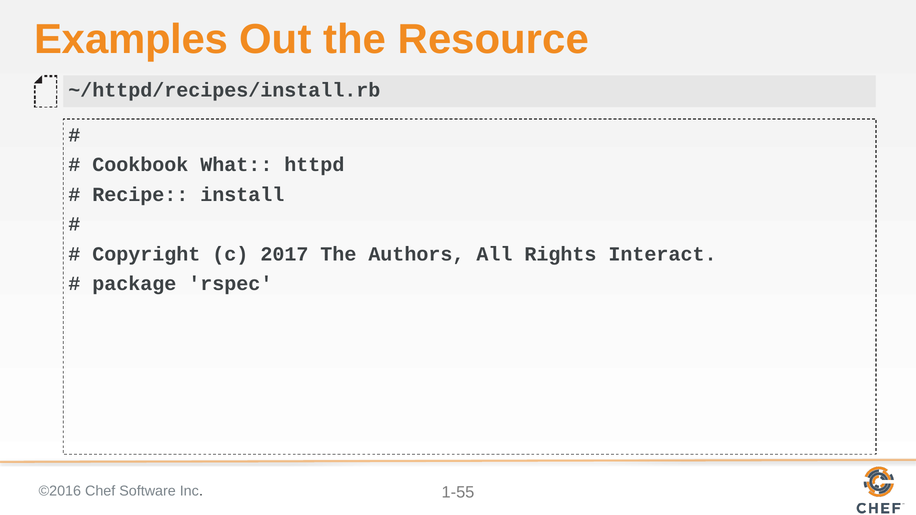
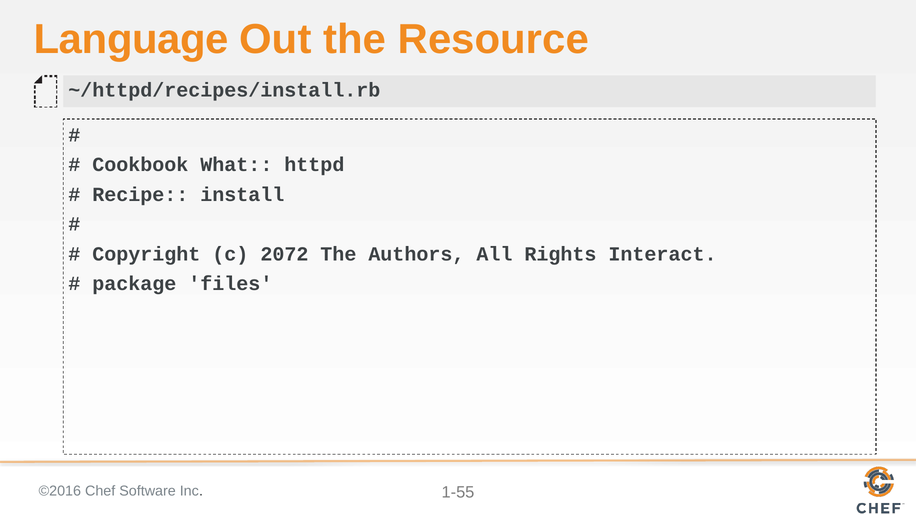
Examples: Examples -> Language
2017: 2017 -> 2072
rspec: rspec -> files
